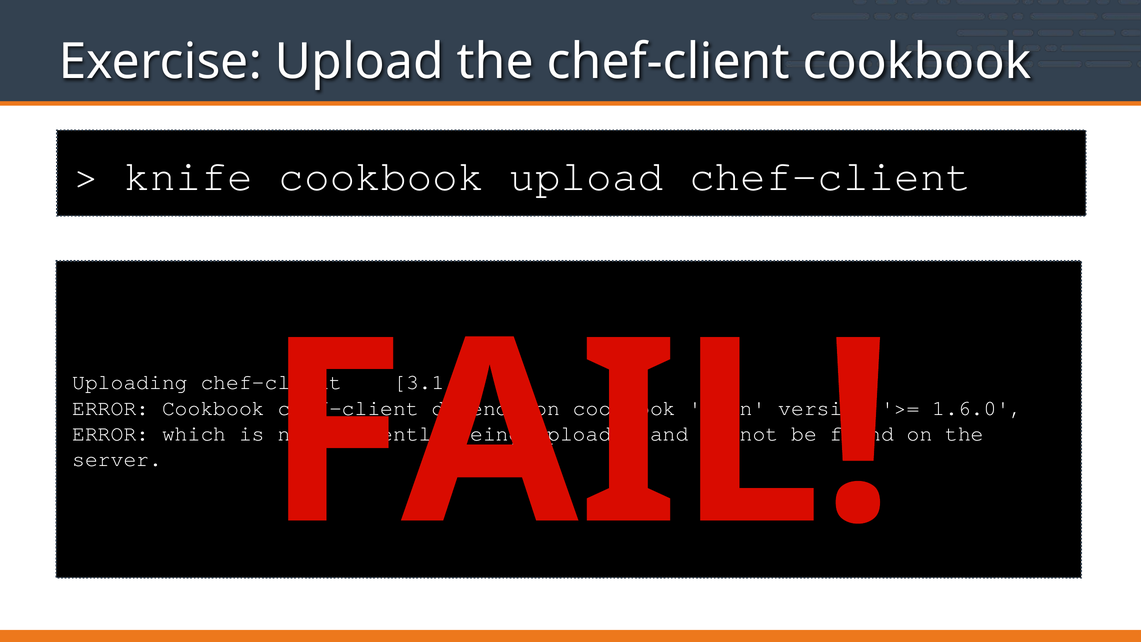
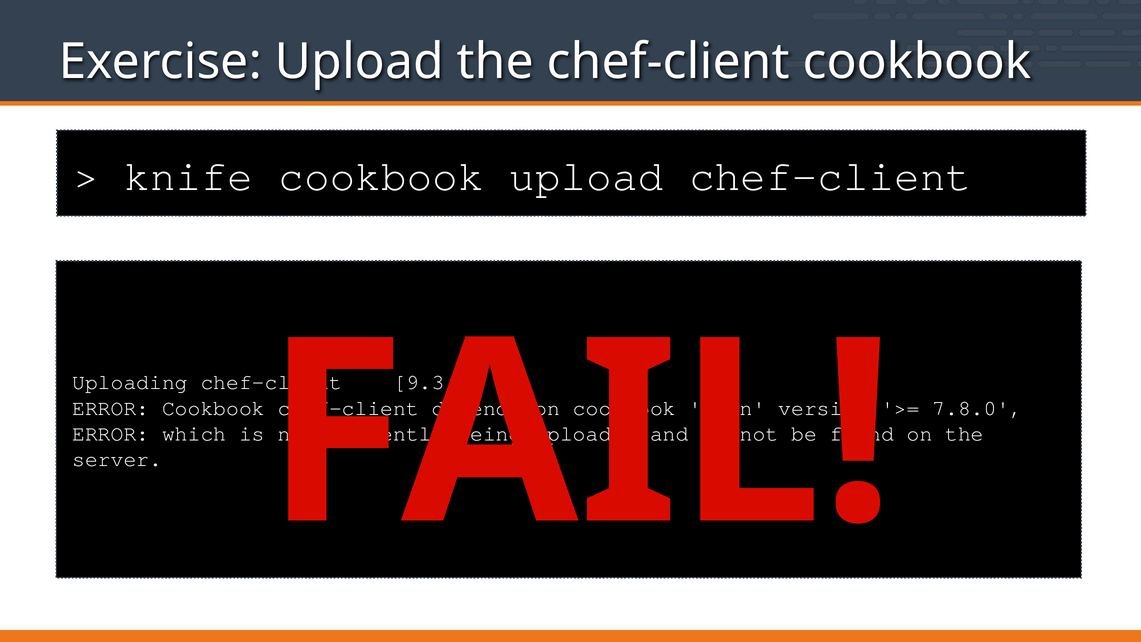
3.1.2: 3.1.2 -> 9.3.2
1.6.0: 1.6.0 -> 7.8.0
